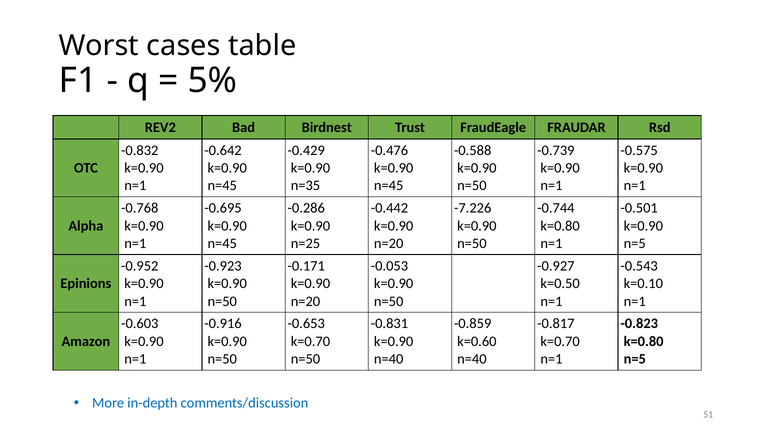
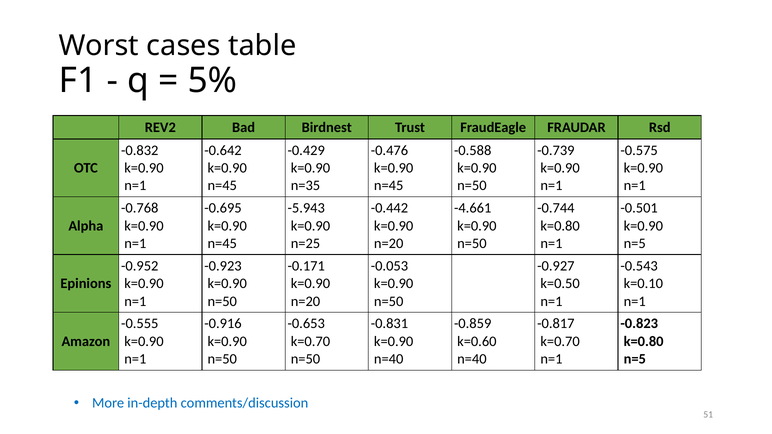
-0.286: -0.286 -> -5.943
-7.226: -7.226 -> -4.661
-0.603: -0.603 -> -0.555
